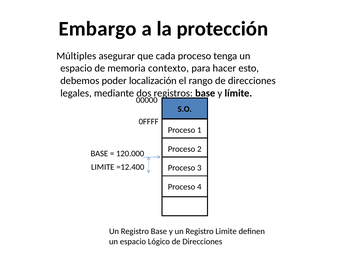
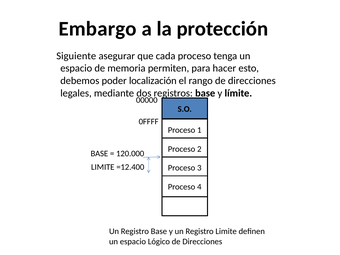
Múltiples: Múltiples -> Siguiente
contexto: contexto -> permiten
